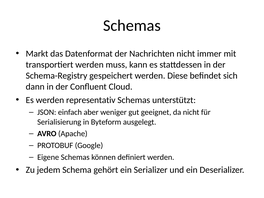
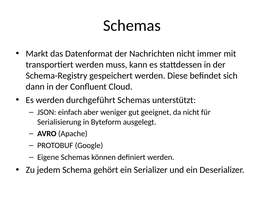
representativ: representativ -> durchgeführt
